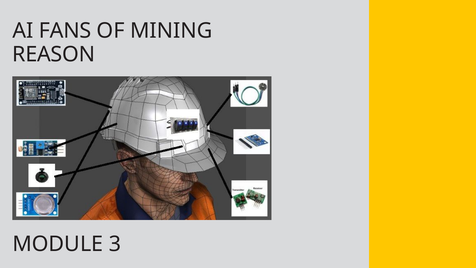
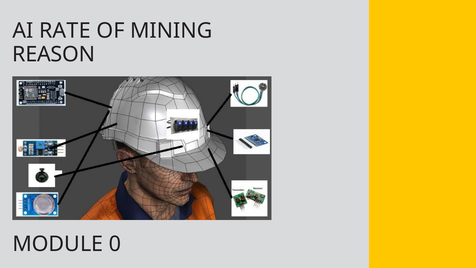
FANS: FANS -> RATE
3: 3 -> 0
